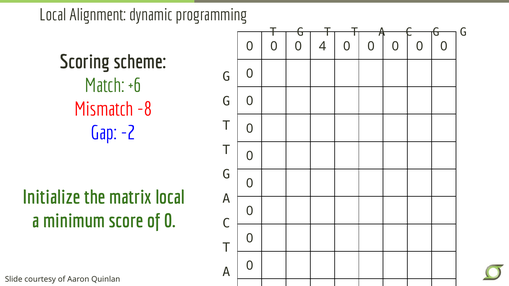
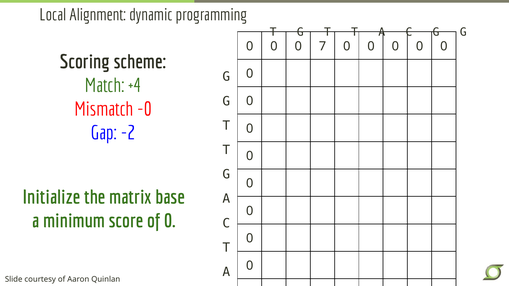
4: 4 -> 7
+6: +6 -> +4
-8: -8 -> -0
matrix local: local -> base
